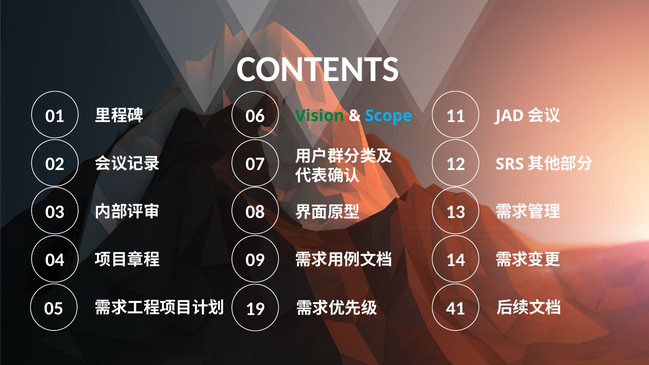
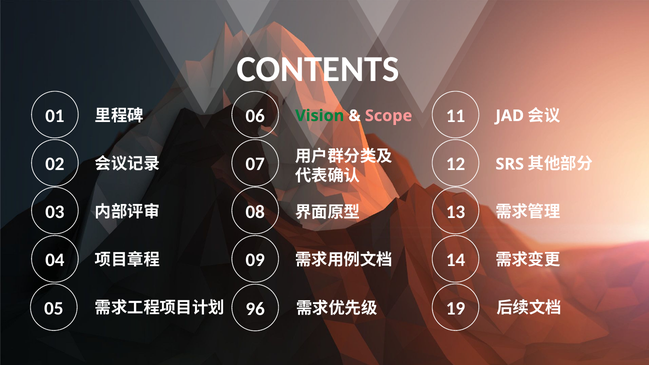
Scope colour: light blue -> pink
19: 19 -> 96
41: 41 -> 19
